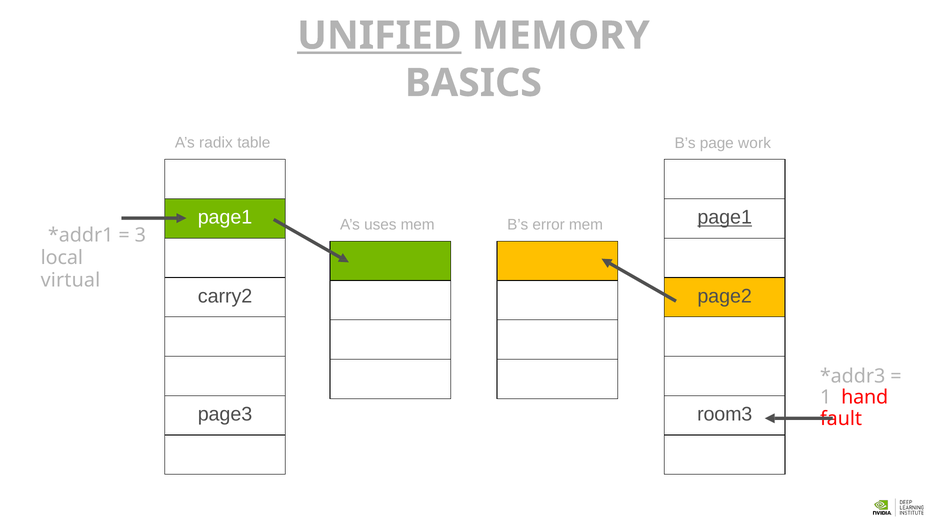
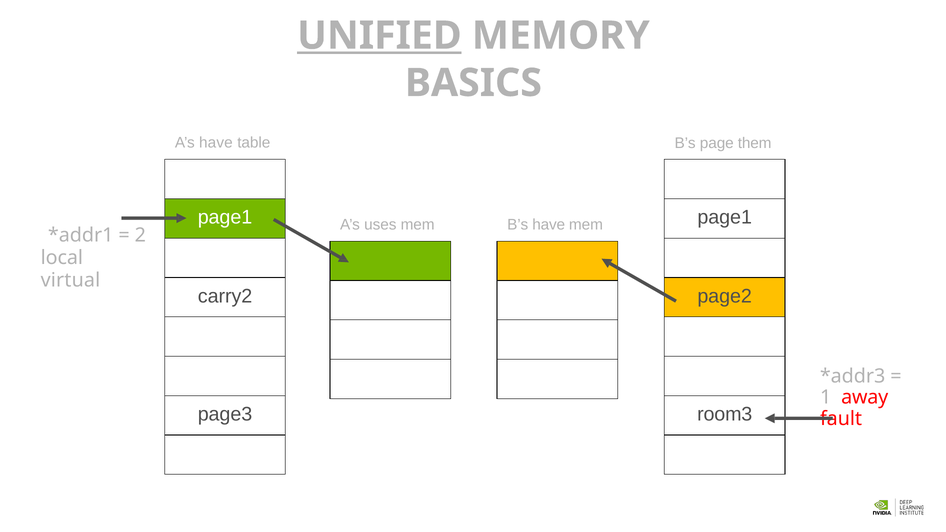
A’s radix: radix -> have
work: work -> them
B’s error: error -> have
page1 at (725, 218) underline: present -> none
3: 3 -> 2
hand: hand -> away
